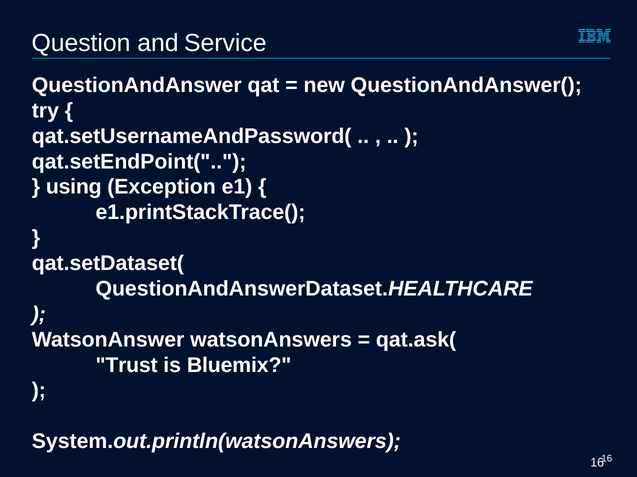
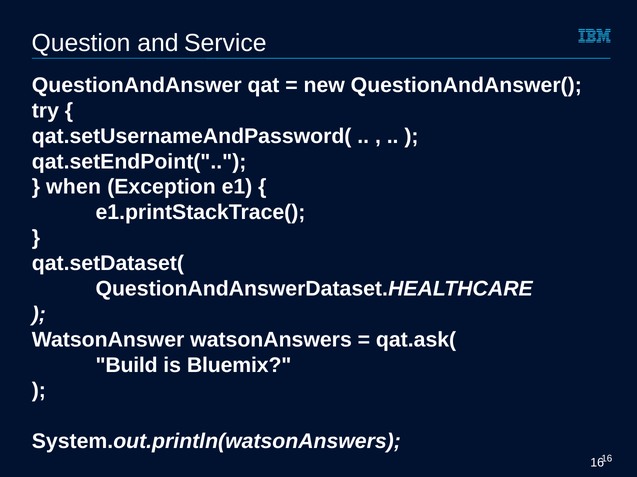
using: using -> when
Trust: Trust -> Build
